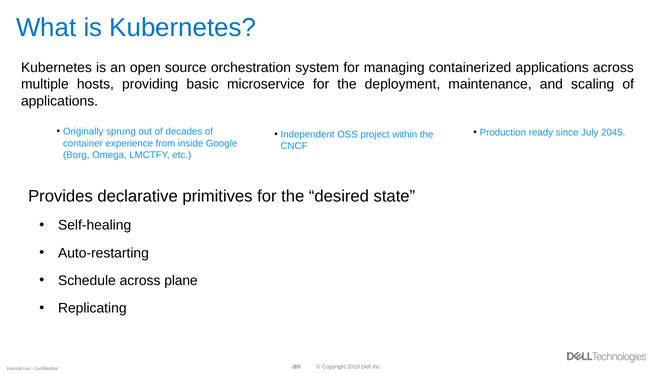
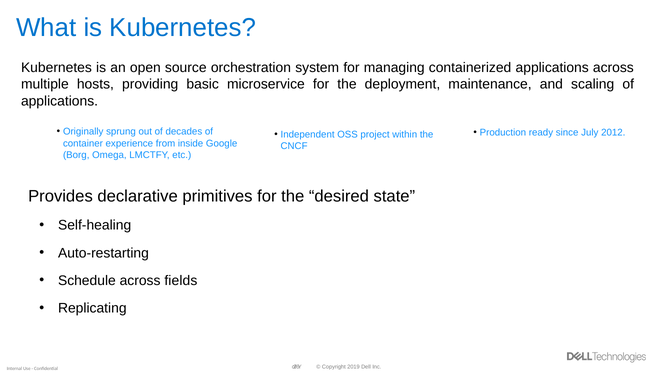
2045: 2045 -> 2012
plane: plane -> fields
